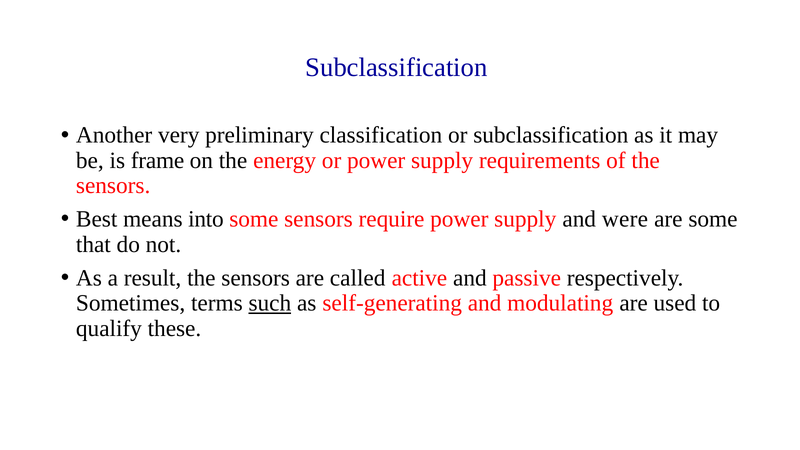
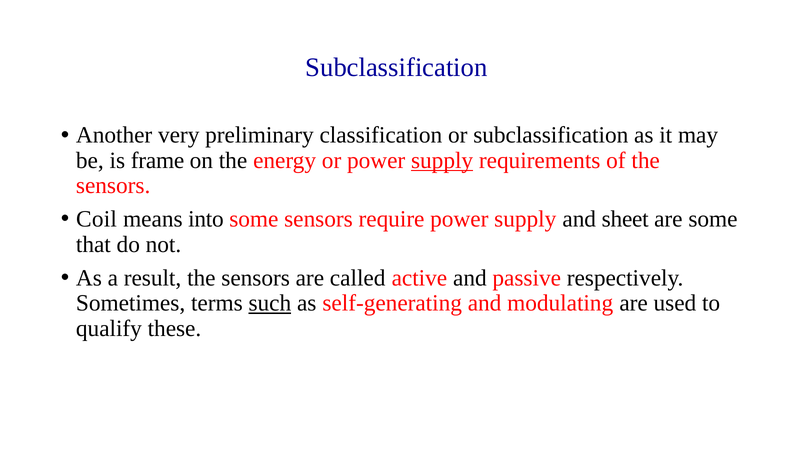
supply at (442, 160) underline: none -> present
Best: Best -> Coil
were: were -> sheet
